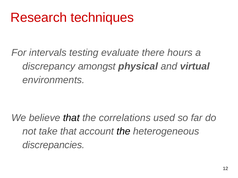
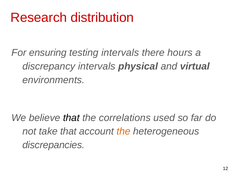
techniques: techniques -> distribution
intervals: intervals -> ensuring
testing evaluate: evaluate -> intervals
discrepancy amongst: amongst -> intervals
the at (123, 132) colour: black -> orange
